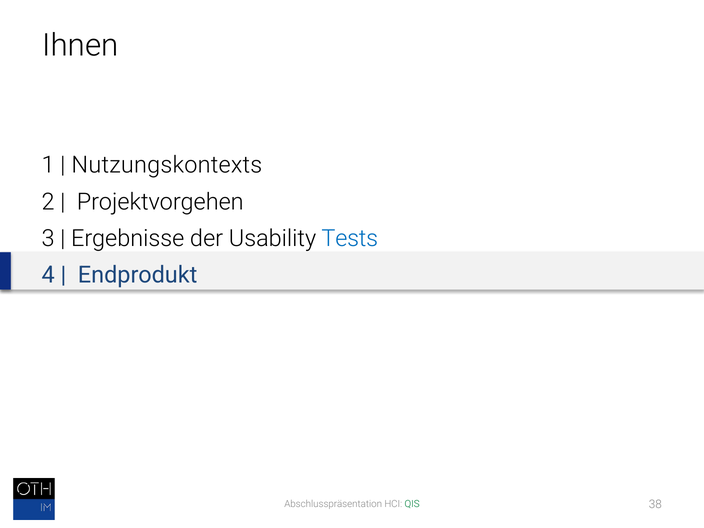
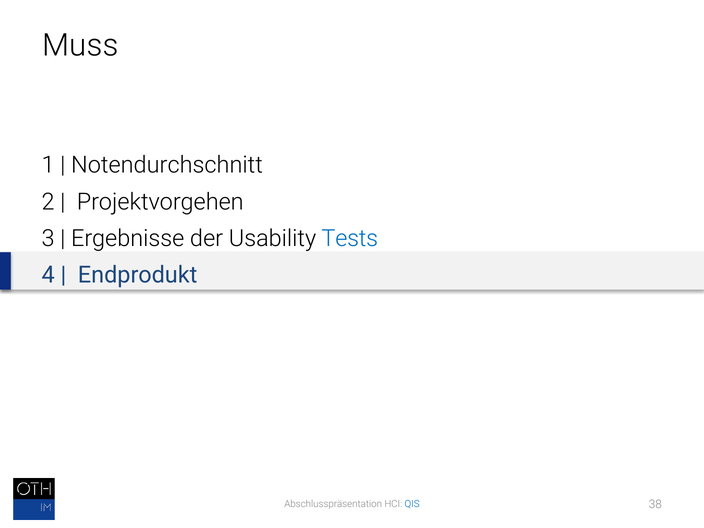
Ihnen: Ihnen -> Muss
Nutzungskontexts: Nutzungskontexts -> Notendurchschnitt
QIS colour: green -> blue
